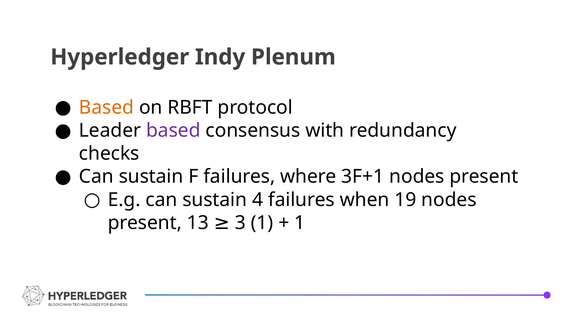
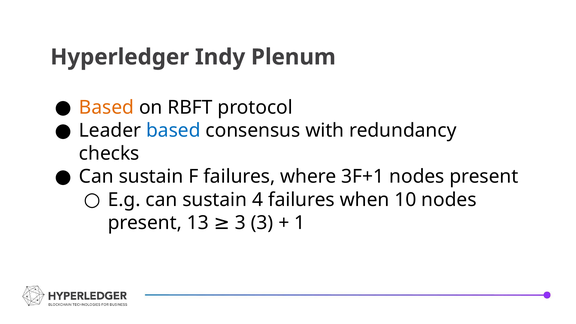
based at (173, 131) colour: purple -> blue
19: 19 -> 10
3 1: 1 -> 3
